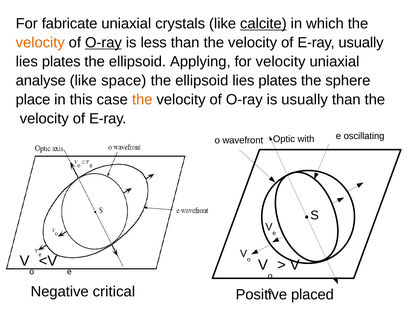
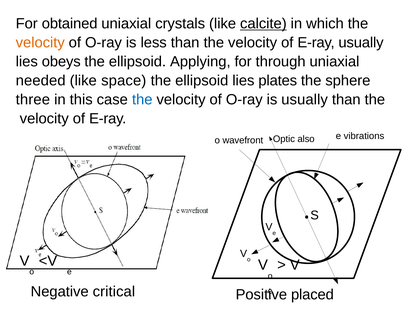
fabricate: fabricate -> obtained
O-ray at (103, 43) underline: present -> none
plates at (61, 62): plates -> obeys
for velocity: velocity -> through
analyse: analyse -> needed
place: place -> three
the at (142, 100) colour: orange -> blue
with: with -> also
oscillating: oscillating -> vibrations
